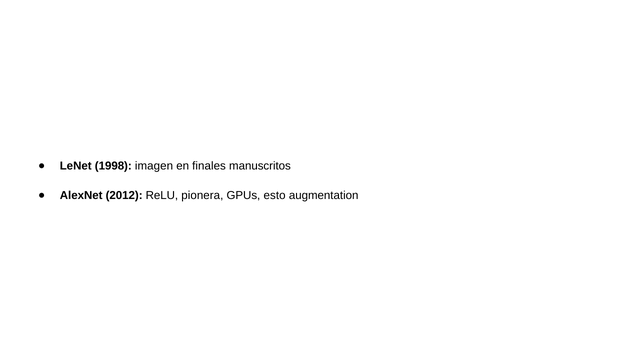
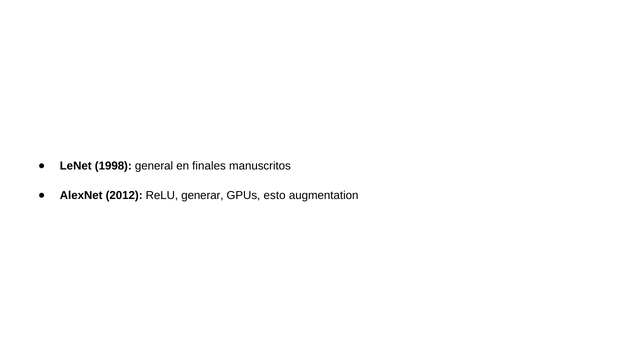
imagen: imagen -> general
pionera: pionera -> generar
